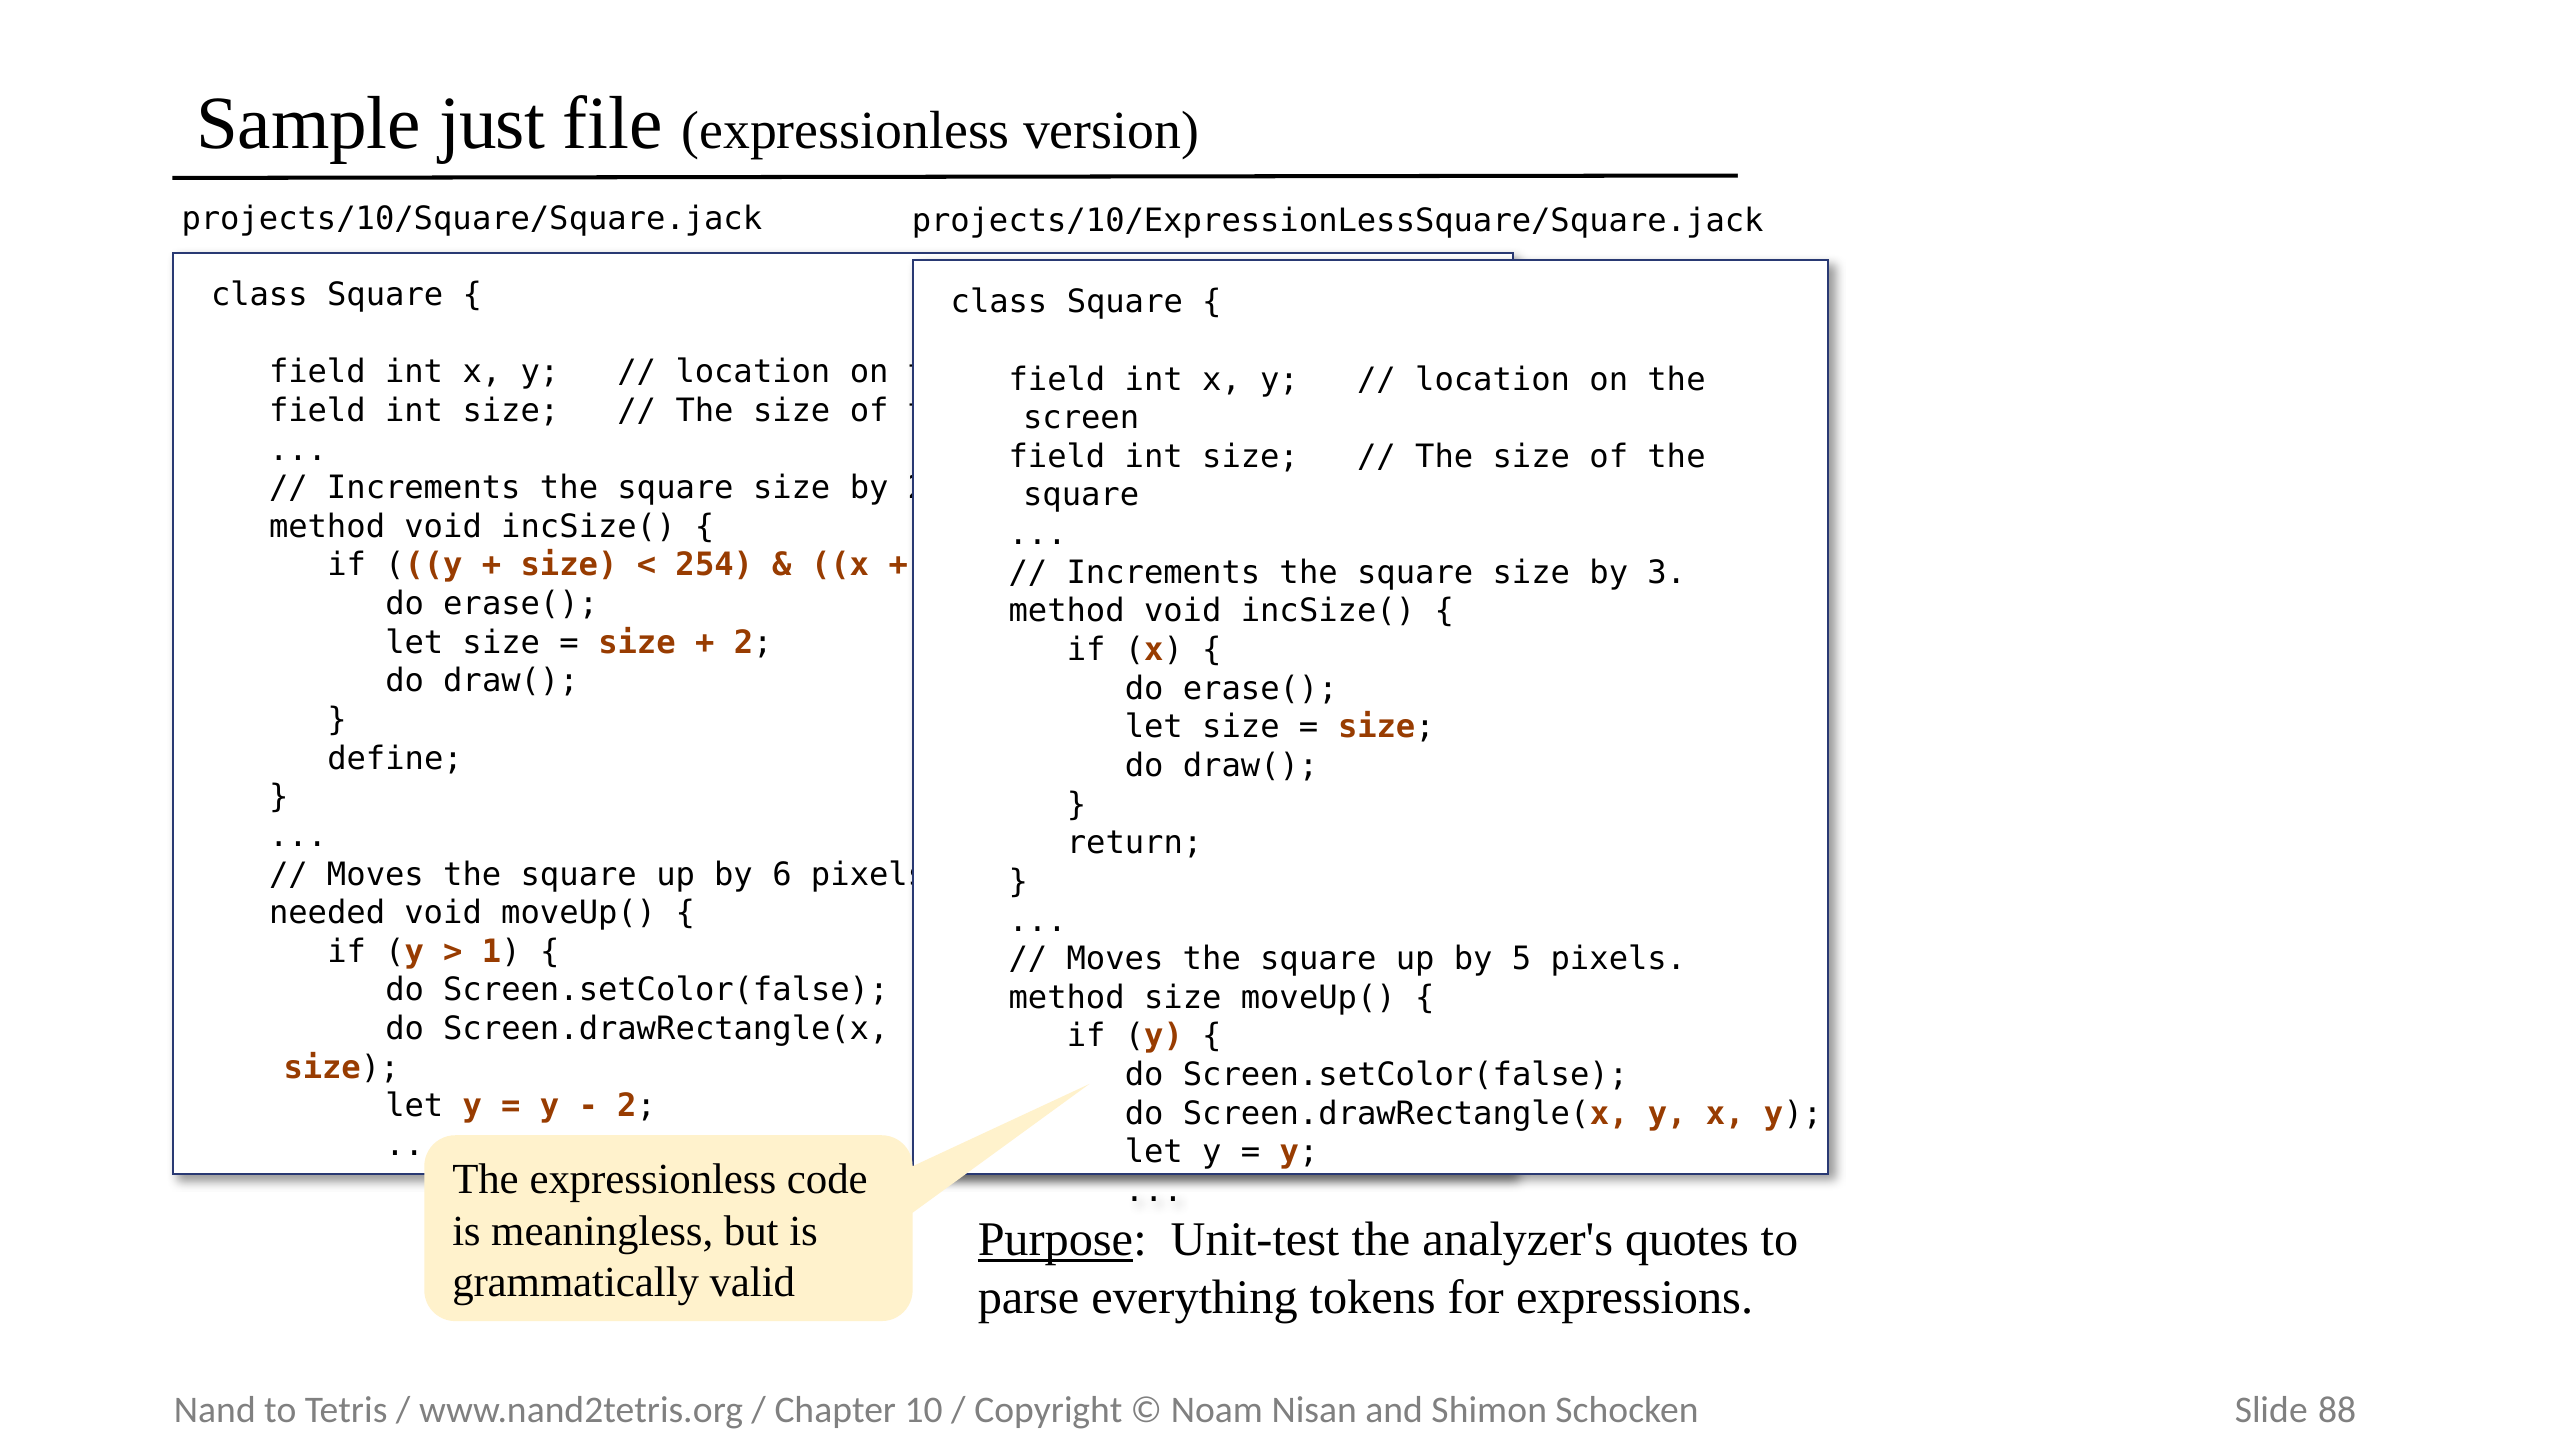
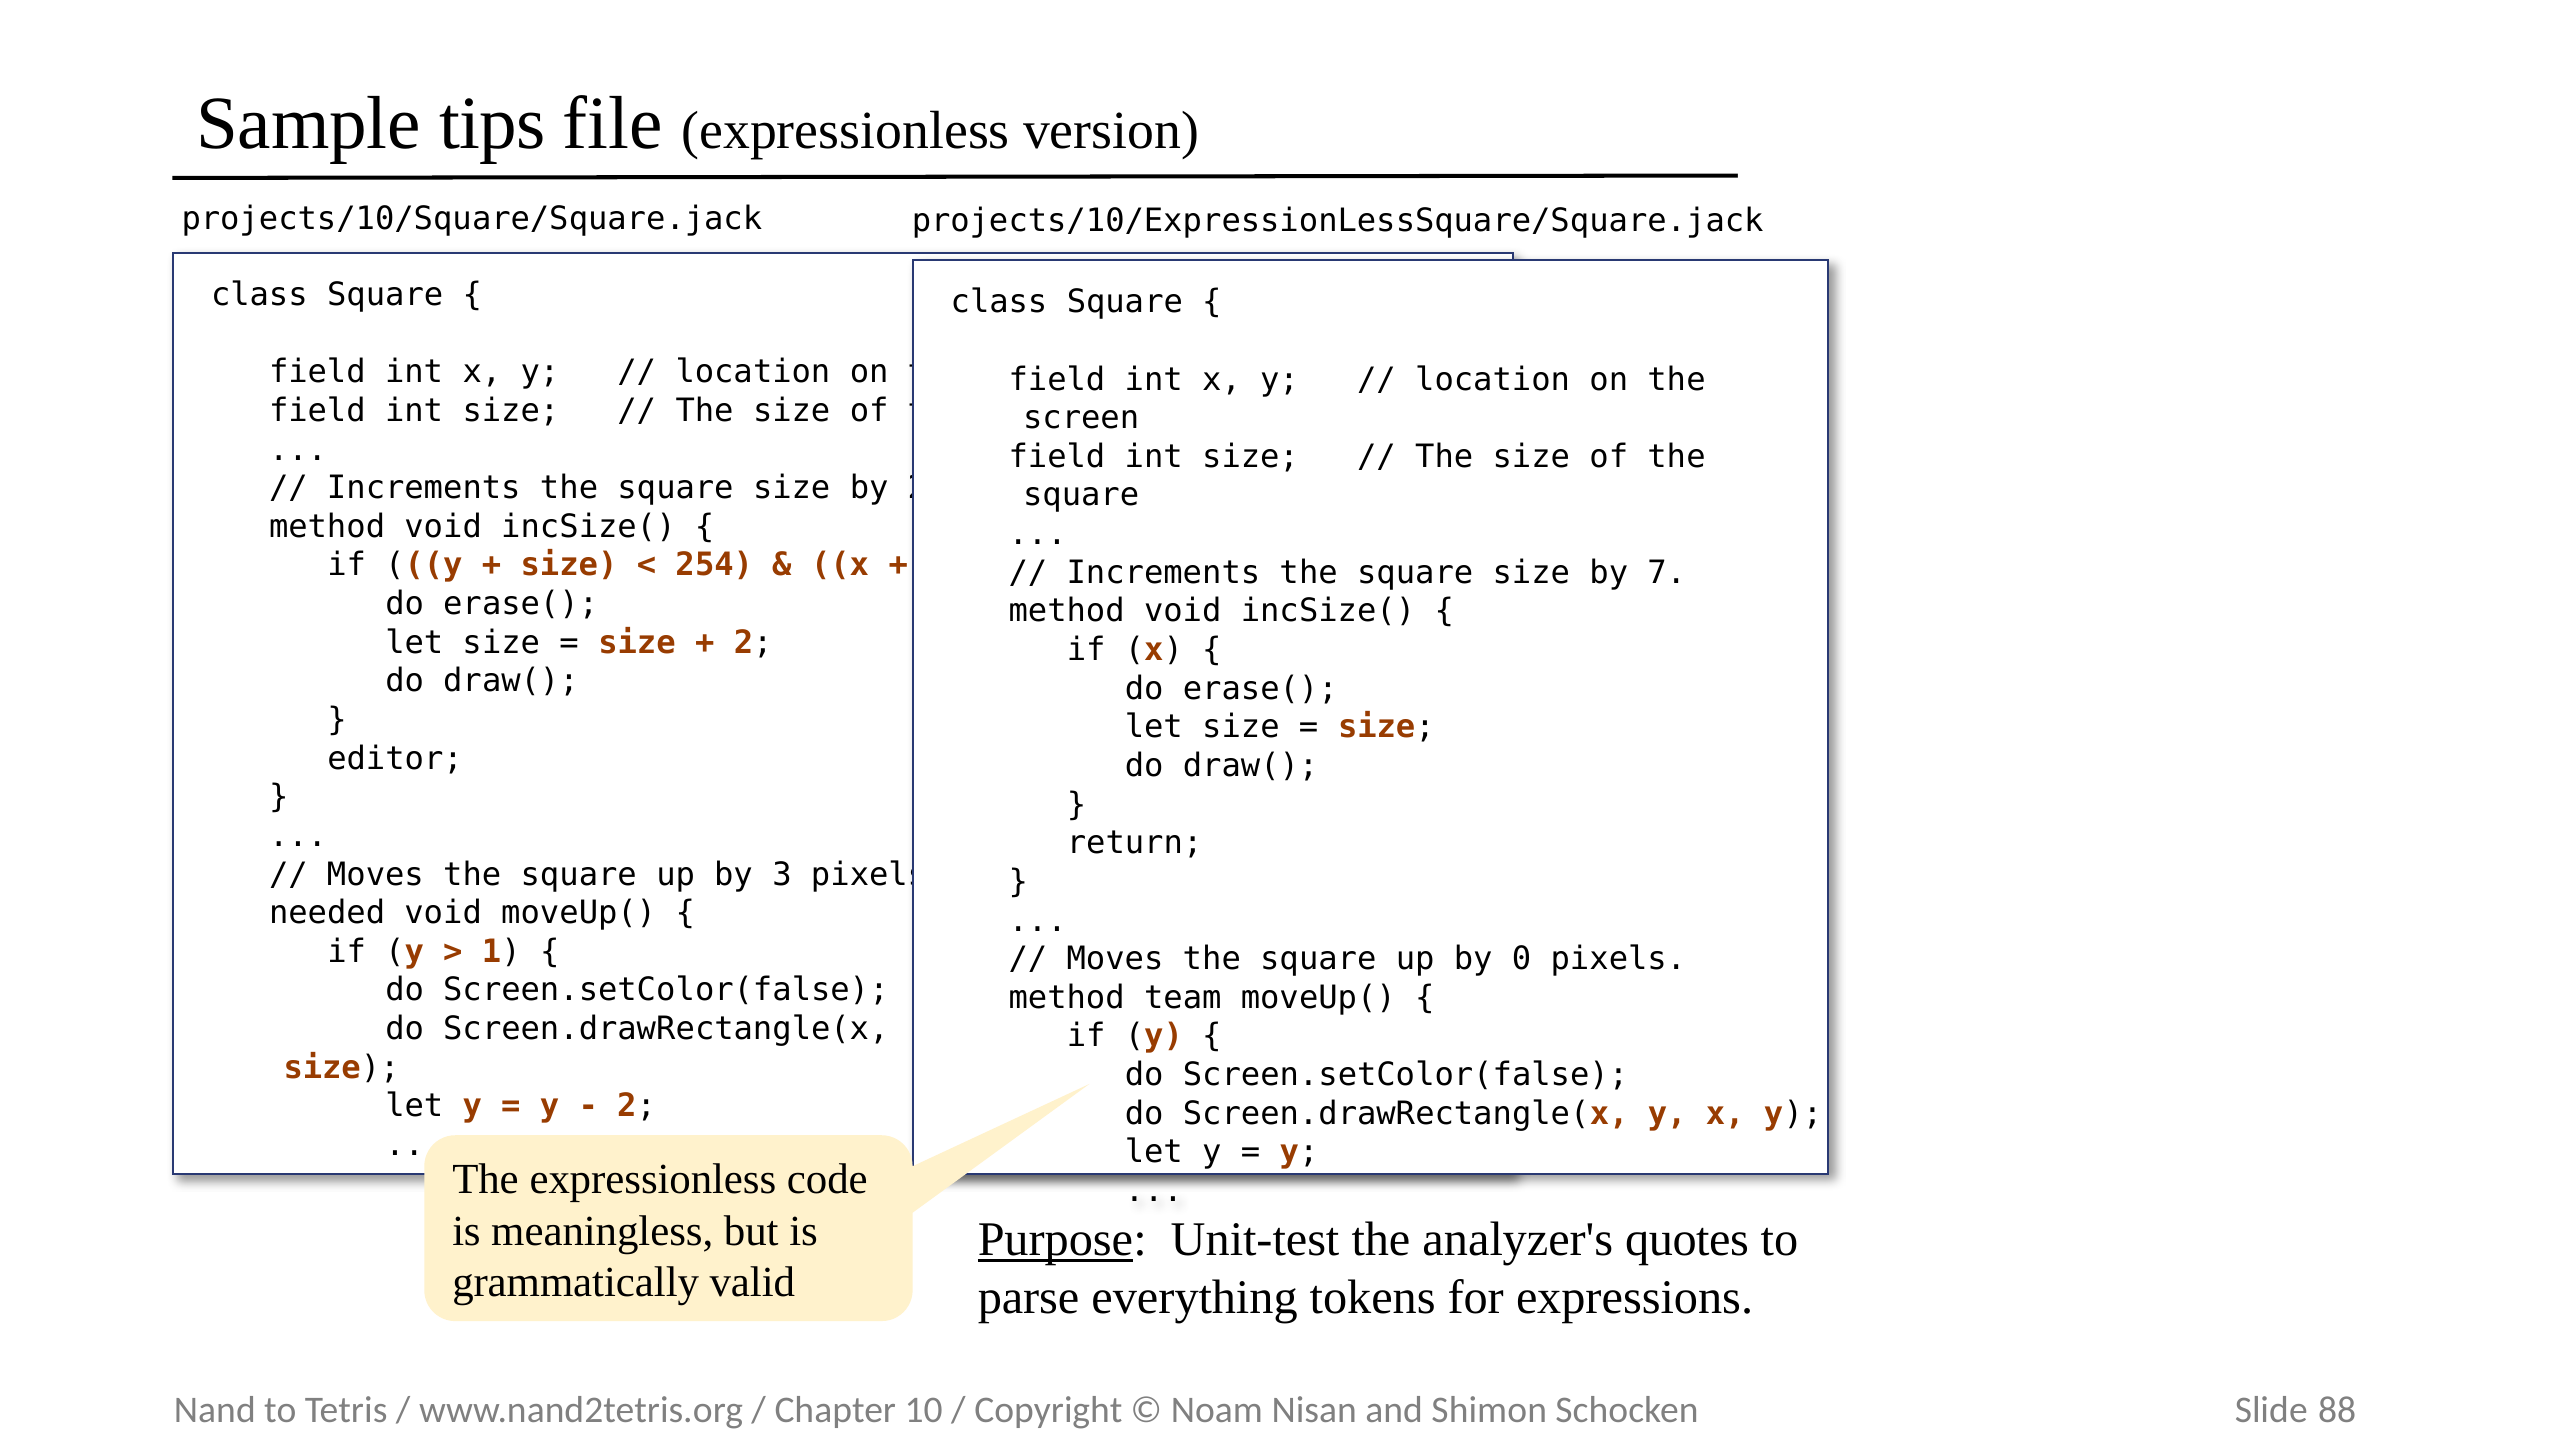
just: just -> tips
3: 3 -> 7
define: define -> editor
6: 6 -> 3
5: 5 -> 0
method size: size -> team
